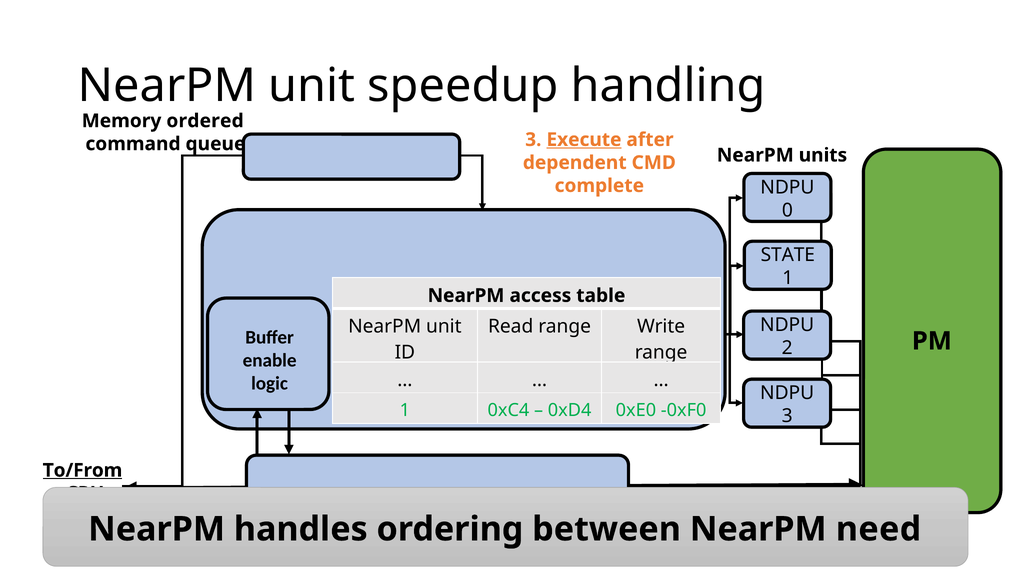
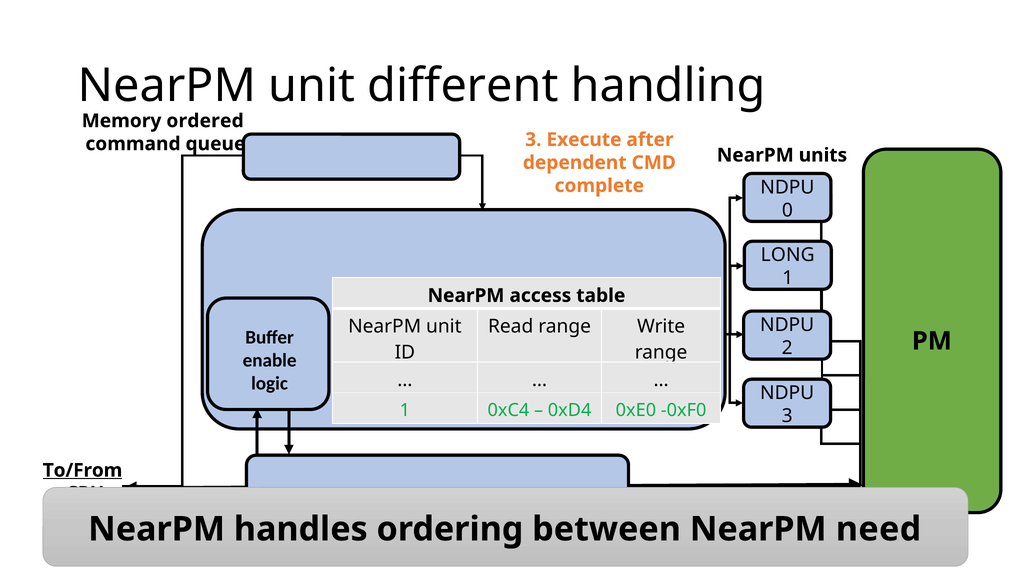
speedup: speedup -> different
Execute underline: present -> none
STATE: STATE -> LONG
